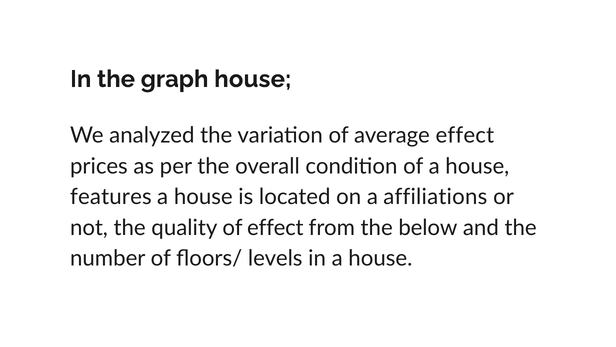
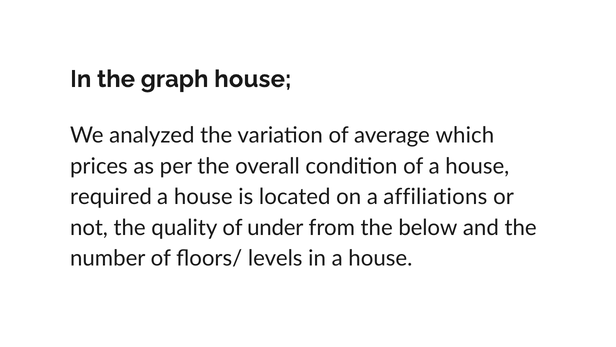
average effect: effect -> which
features: features -> required
of effect: effect -> under
